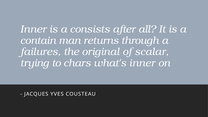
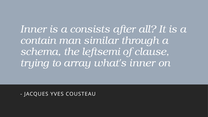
returns: returns -> similar
failures: failures -> schema
original: original -> leftsemi
scalar: scalar -> clause
chars: chars -> array
